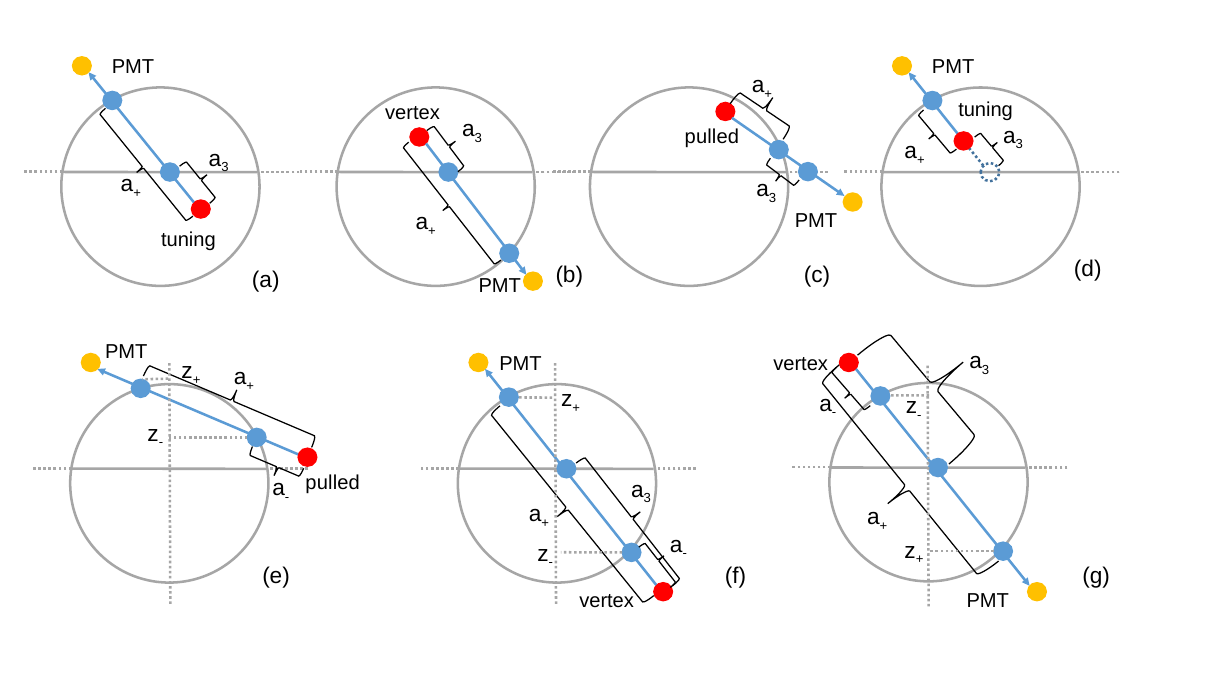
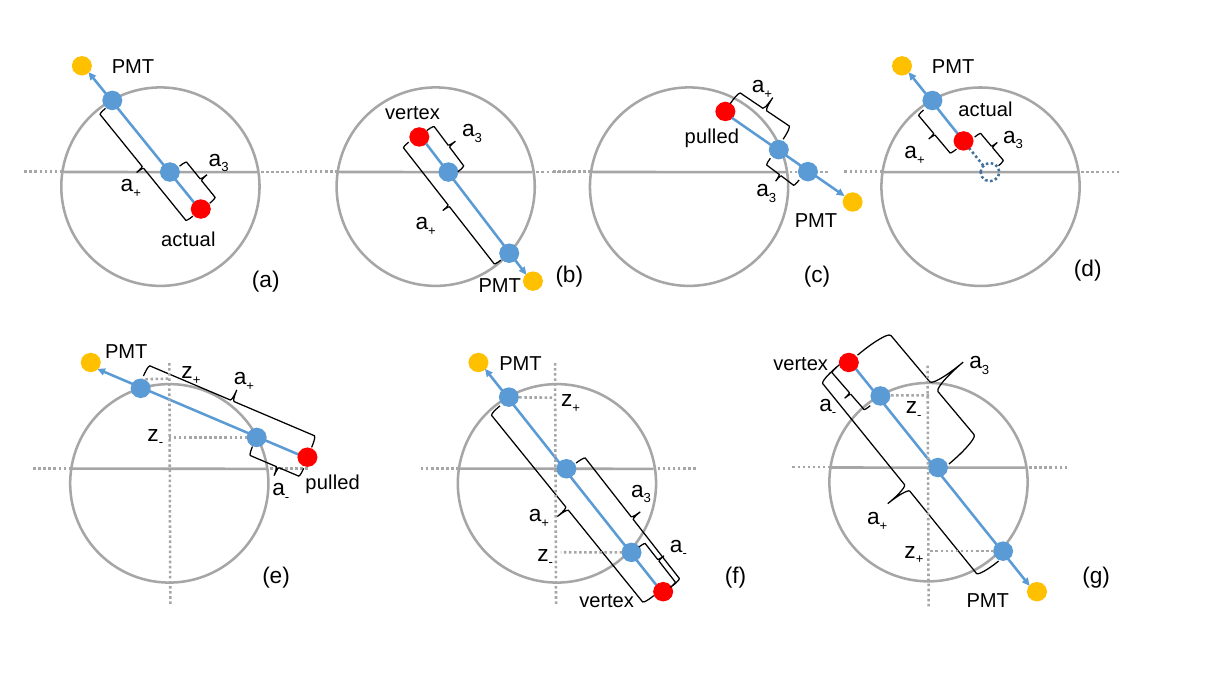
tuning at (986, 110): tuning -> actual
tuning at (188, 240): tuning -> actual
